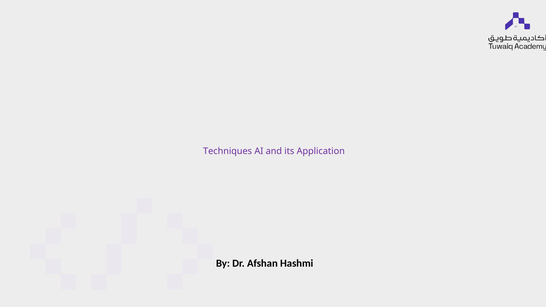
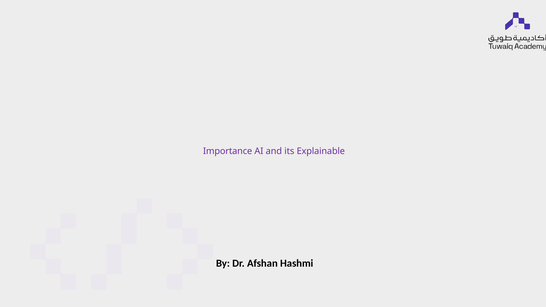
Techniques: Techniques -> Importance
Application: Application -> Explainable
